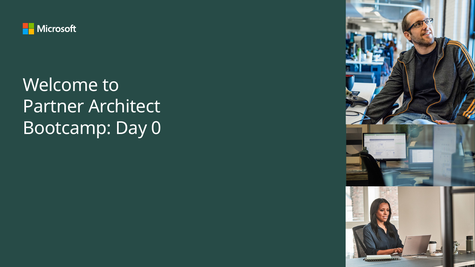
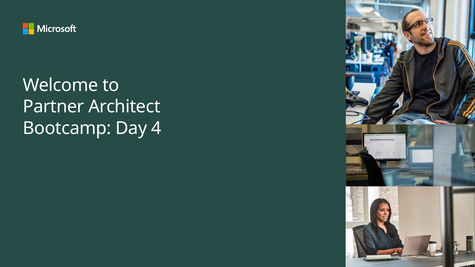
0: 0 -> 4
